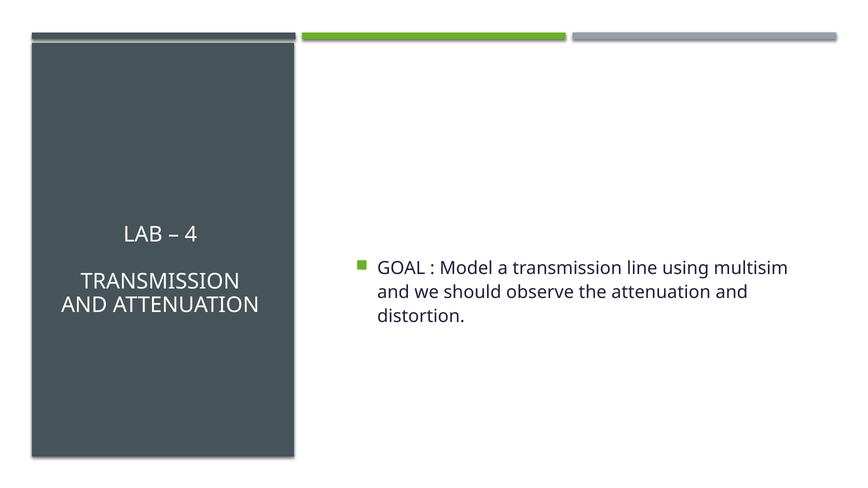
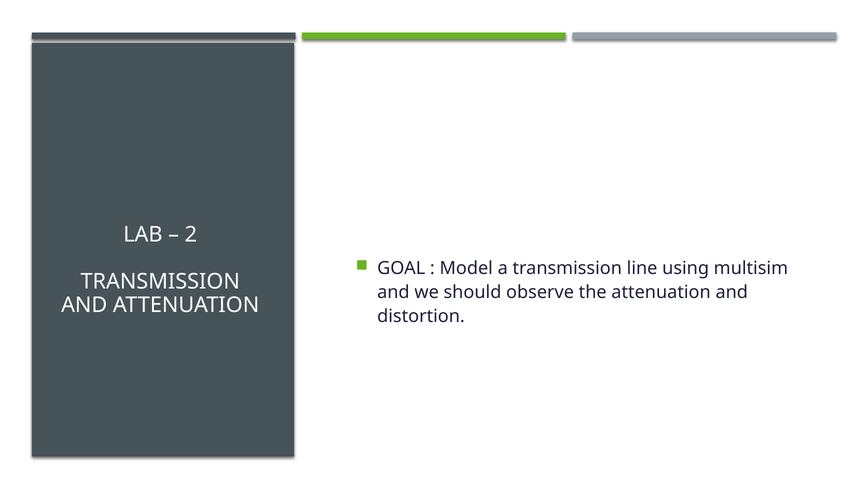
4: 4 -> 2
